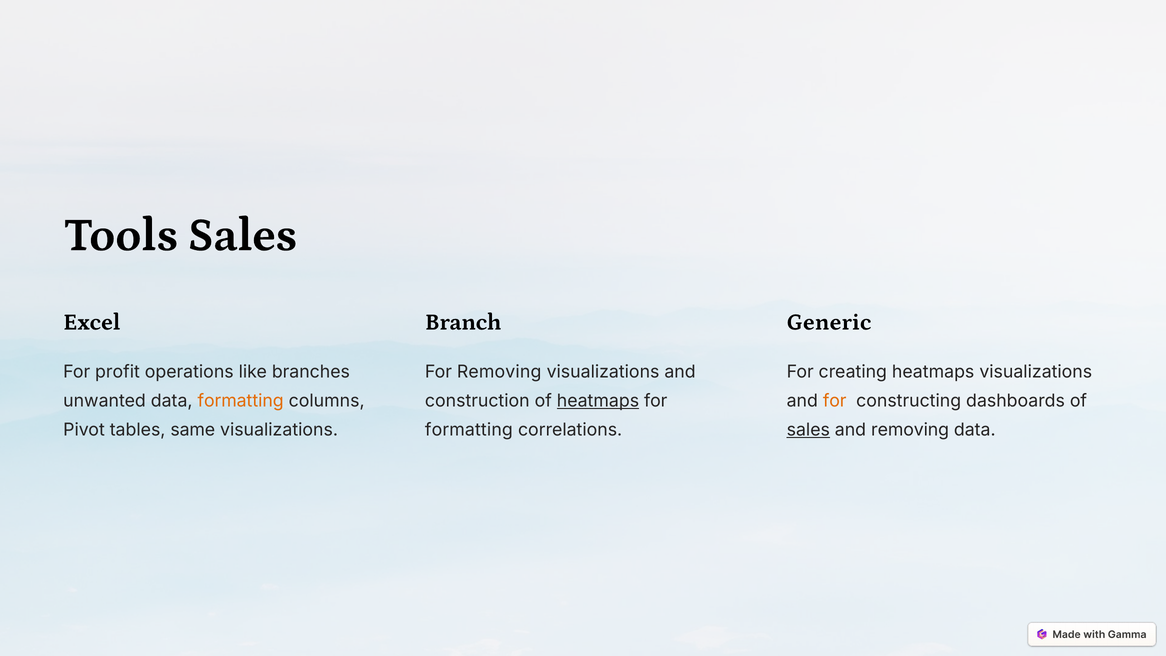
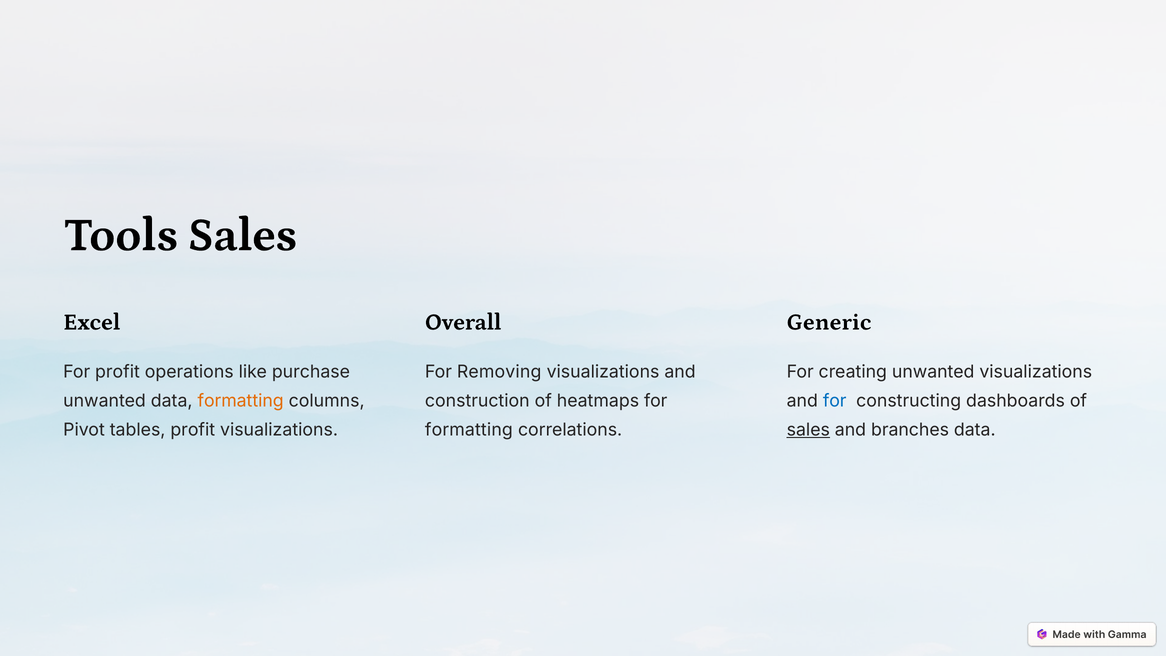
Branch: Branch -> Overall
branches: branches -> purchase
creating heatmaps: heatmaps -> unwanted
heatmaps at (598, 401) underline: present -> none
for at (835, 401) colour: orange -> blue
tables same: same -> profit
and removing: removing -> branches
